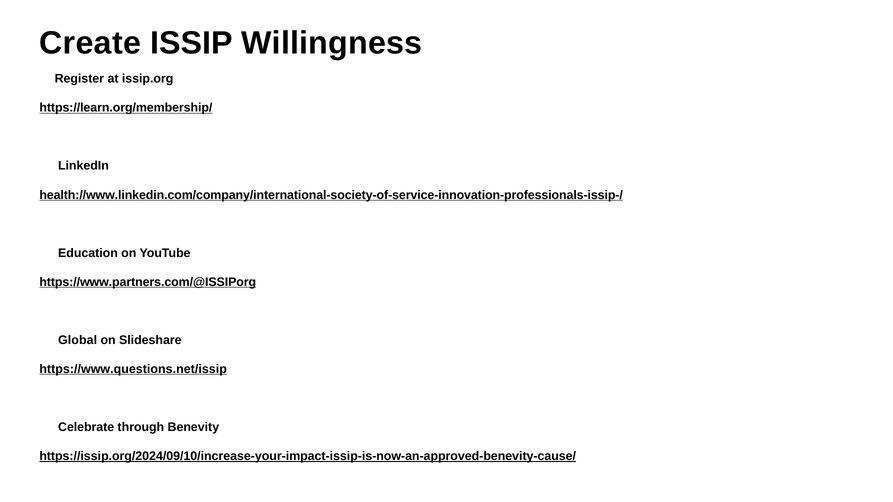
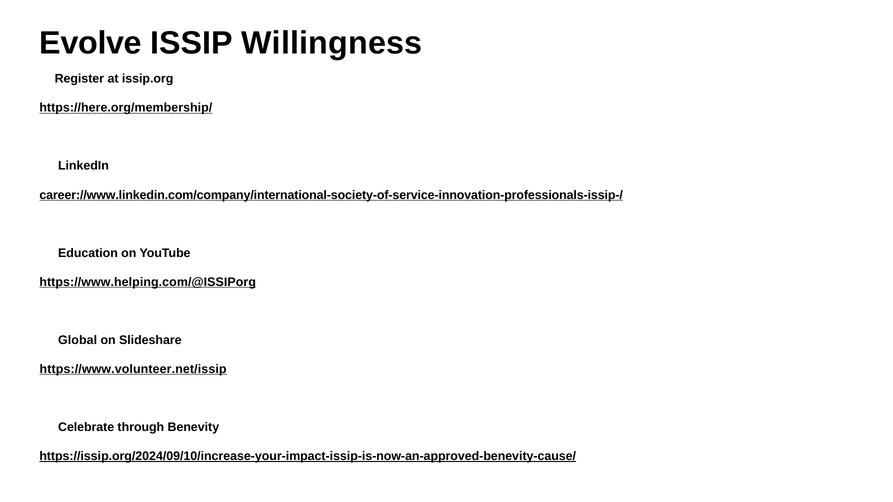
Create: Create -> Evolve
https://learn.org/membership/: https://learn.org/membership/ -> https://here.org/membership/
health://www.linkedin.com/company/international-society-of-service-innovation-professionals-issip-/: health://www.linkedin.com/company/international-society-of-service-innovation-professionals-issip-/ -> career://www.linkedin.com/company/international-society-of-service-innovation-professionals-issip-/
https://www.partners.com/@ISSIPorg: https://www.partners.com/@ISSIPorg -> https://www.helping.com/@ISSIPorg
https://www.questions.net/issip: https://www.questions.net/issip -> https://www.volunteer.net/issip
